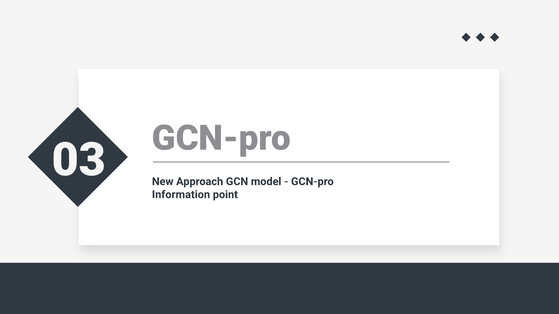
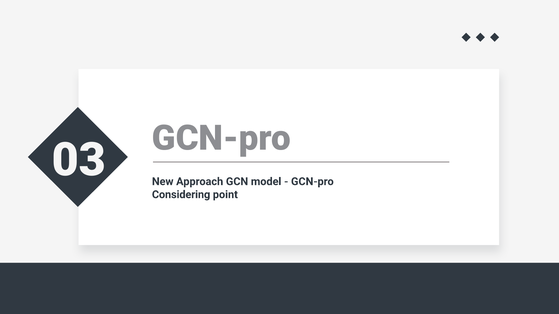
Information: Information -> Considering
